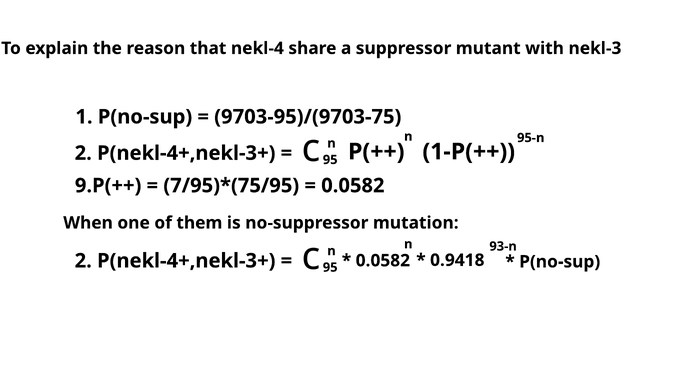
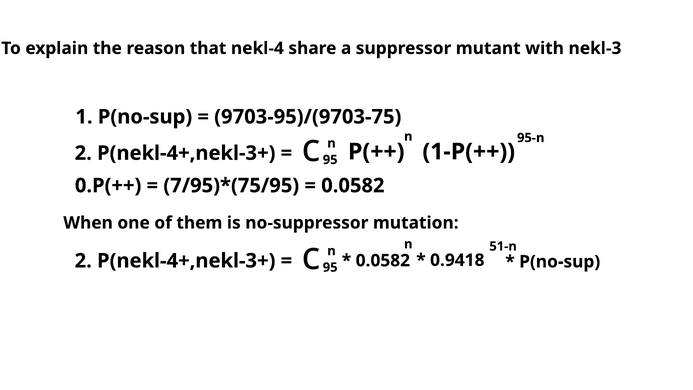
9.P(++: 9.P(++ -> 0.P(++
93-n: 93-n -> 51-n
